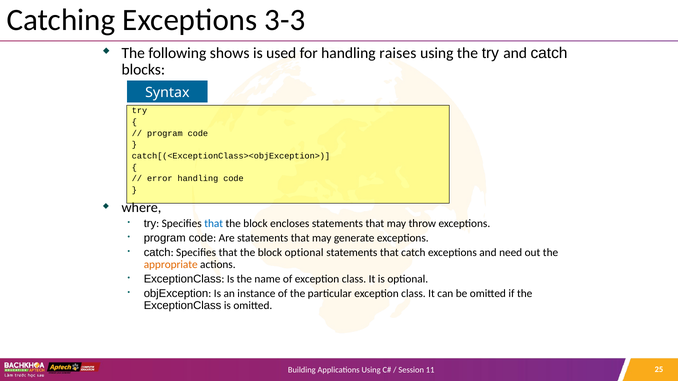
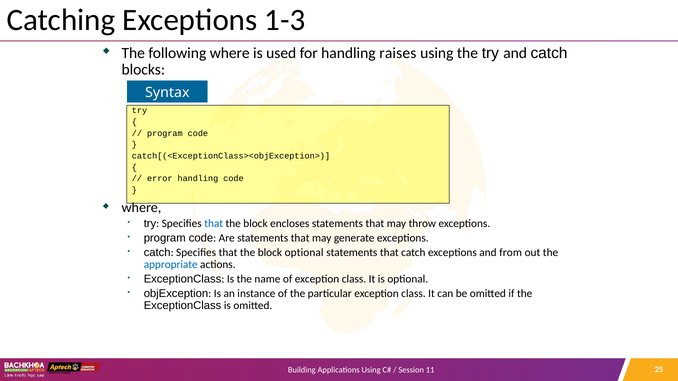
3-3: 3-3 -> 1-3
following shows: shows -> where
need: need -> from
appropriate colour: orange -> blue
